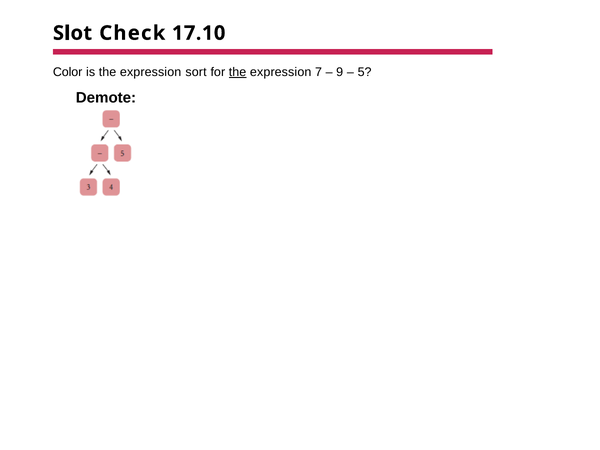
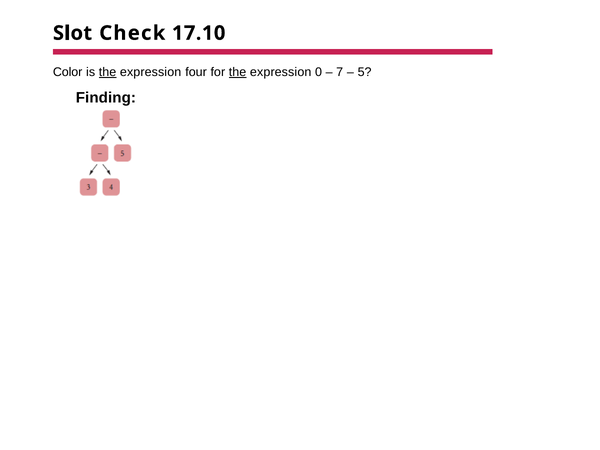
the at (107, 72) underline: none -> present
sort: sort -> four
7: 7 -> 0
9: 9 -> 7
Demote: Demote -> Finding
